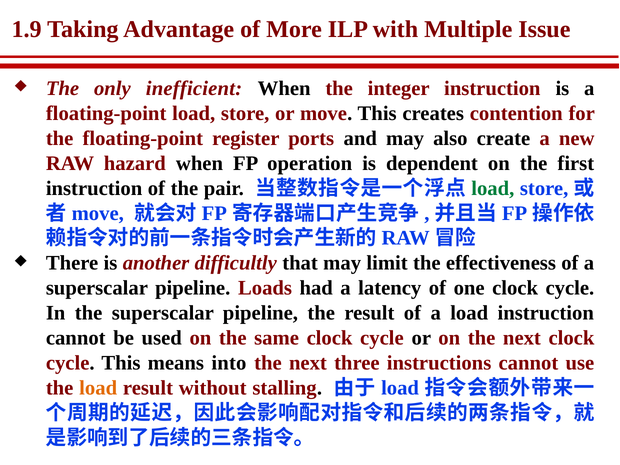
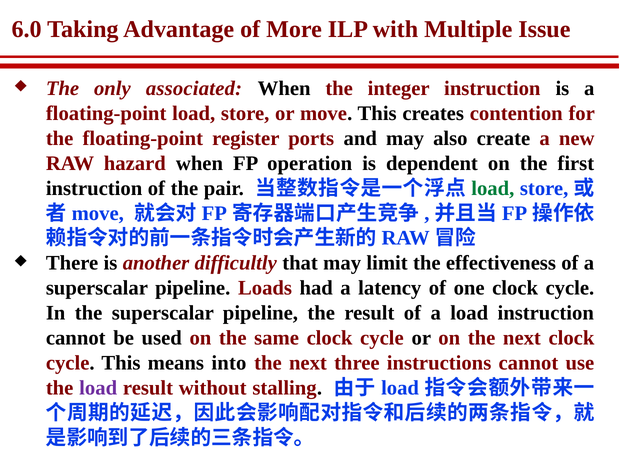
1.9: 1.9 -> 6.0
inefficient: inefficient -> associated
load at (98, 388) colour: orange -> purple
